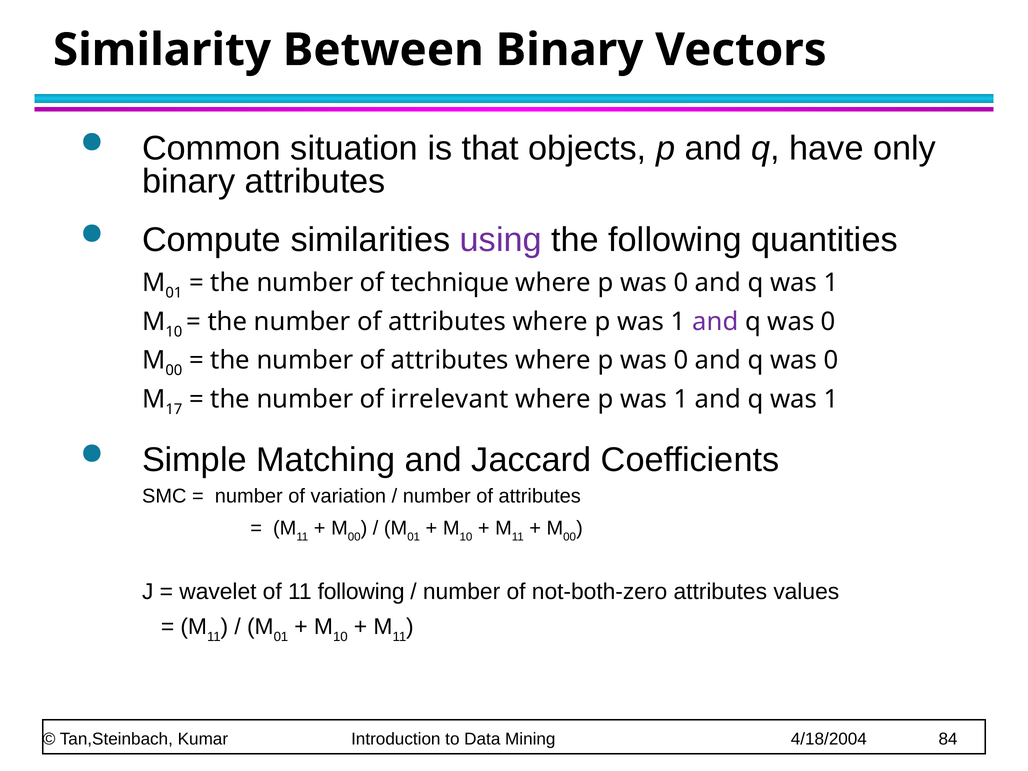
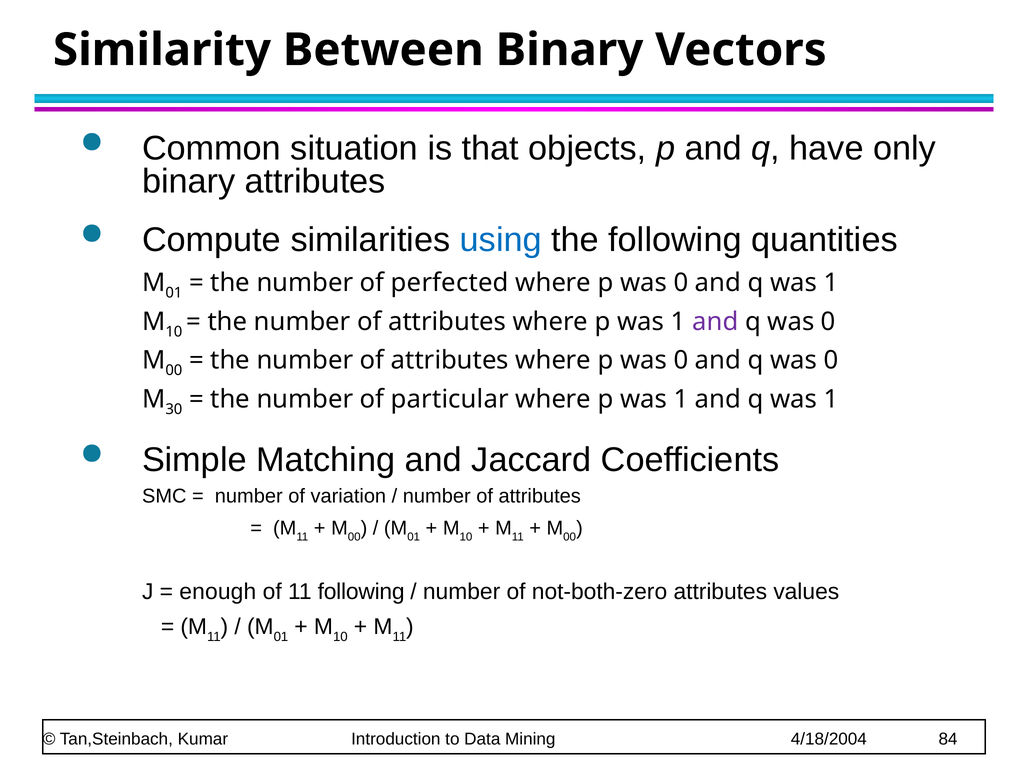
using colour: purple -> blue
technique: technique -> perfected
17: 17 -> 30
irrelevant: irrelevant -> particular
wavelet: wavelet -> enough
